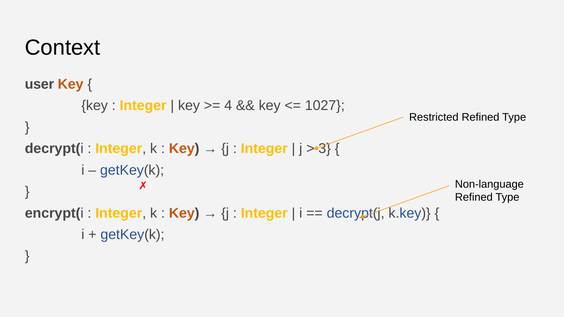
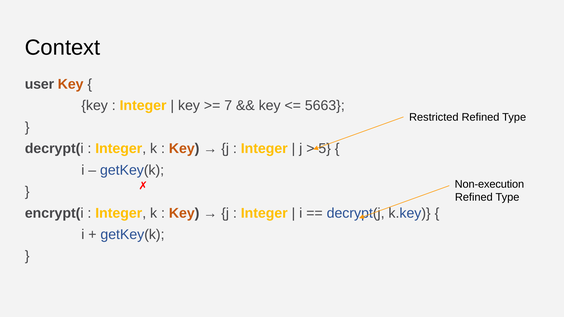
4: 4 -> 7
1027: 1027 -> 5663
3: 3 -> 5
Non-language: Non-language -> Non-execution
